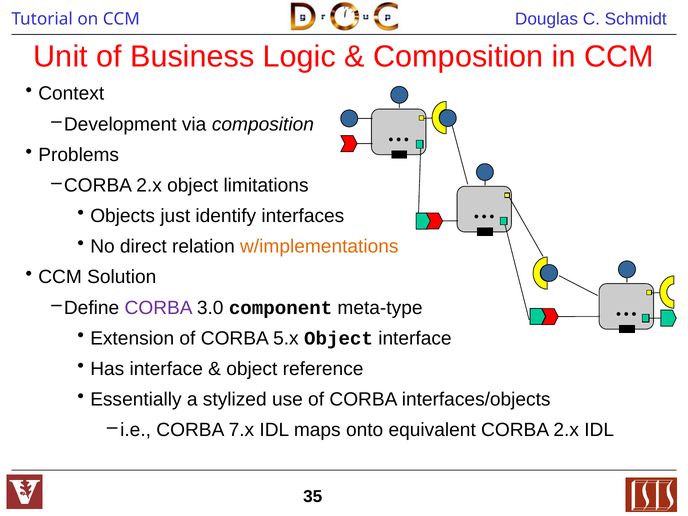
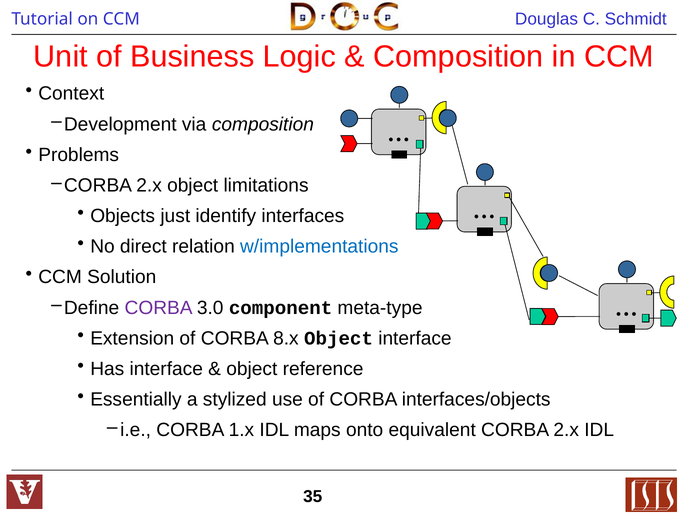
w/implementations colour: orange -> blue
5.x: 5.x -> 8.x
7.x: 7.x -> 1.x
